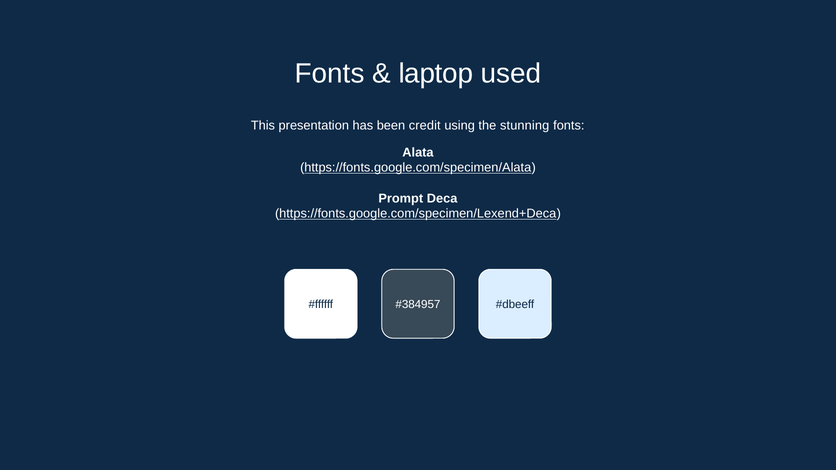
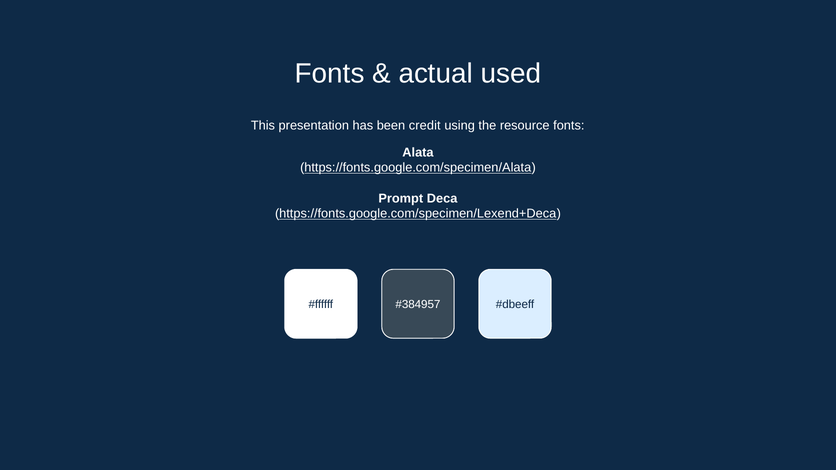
laptop: laptop -> actual
stunning: stunning -> resource
